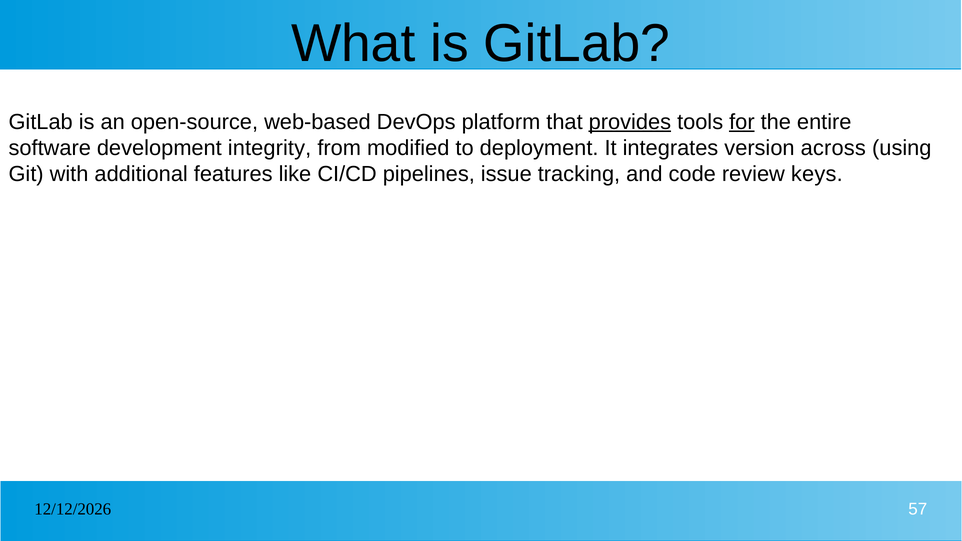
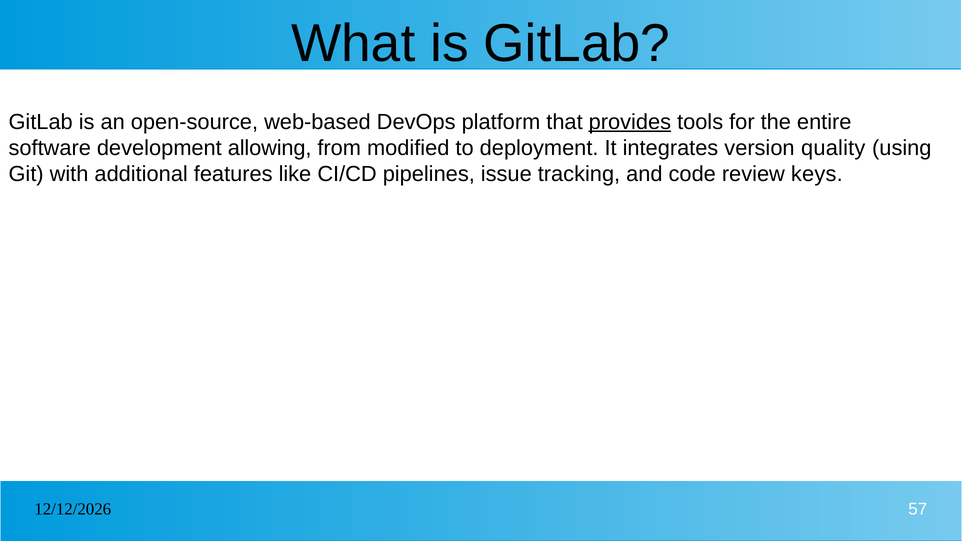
for underline: present -> none
integrity: integrity -> allowing
across: across -> quality
